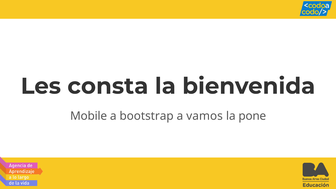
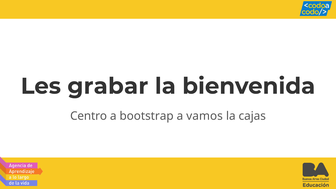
consta: consta -> grabar
Mobile: Mobile -> Centro
pone: pone -> cajas
